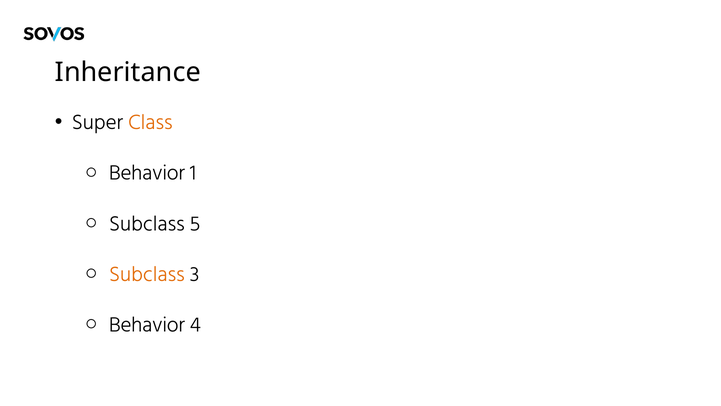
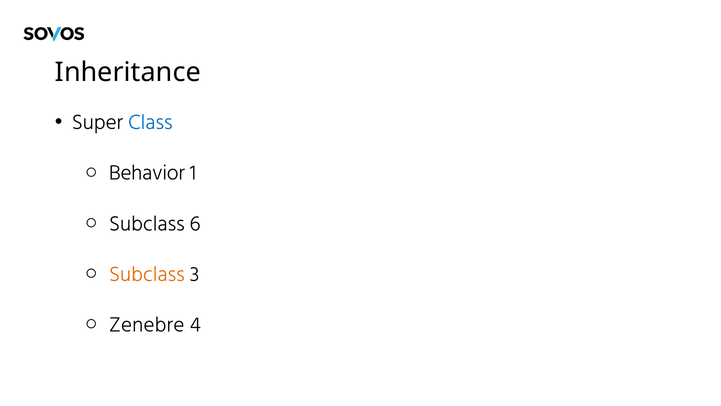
Class colour: orange -> blue
5: 5 -> 6
Behavior at (147, 324): Behavior -> Zenebre
